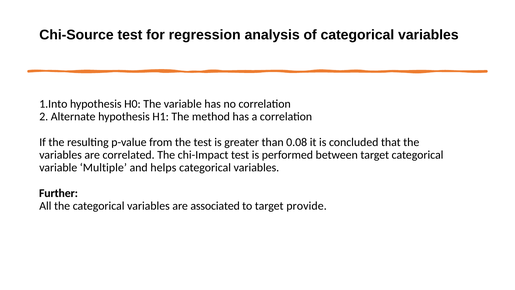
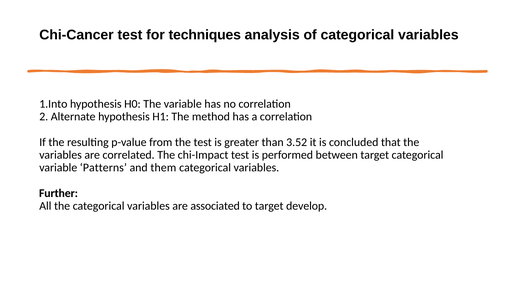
Chi-Source: Chi-Source -> Chi-Cancer
regression: regression -> techniques
0.08: 0.08 -> 3.52
Multiple: Multiple -> Patterns
helps: helps -> them
provide: provide -> develop
